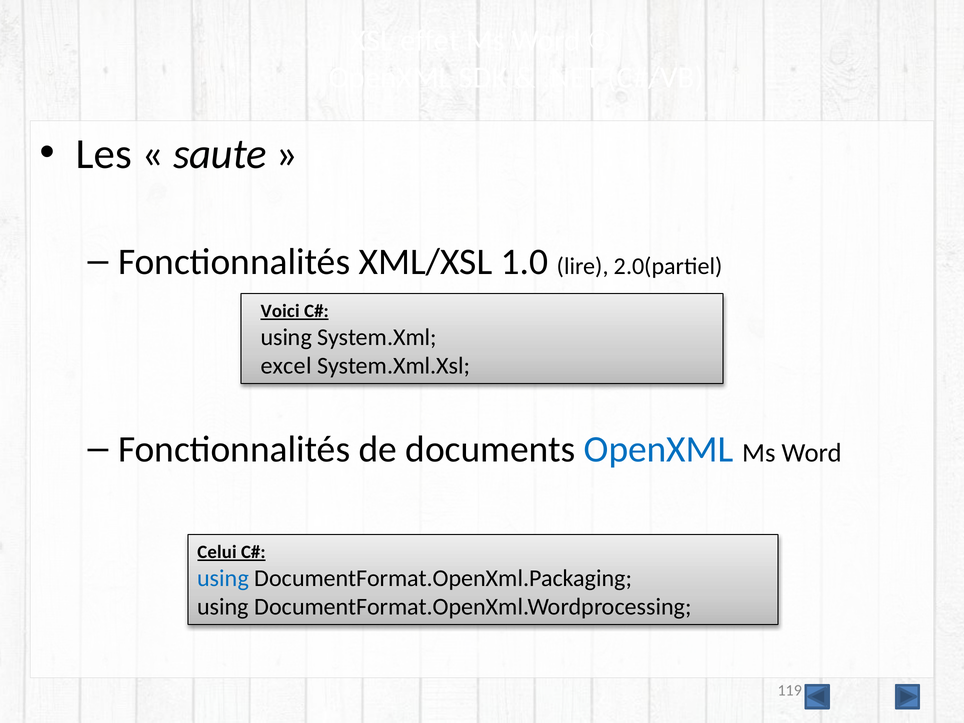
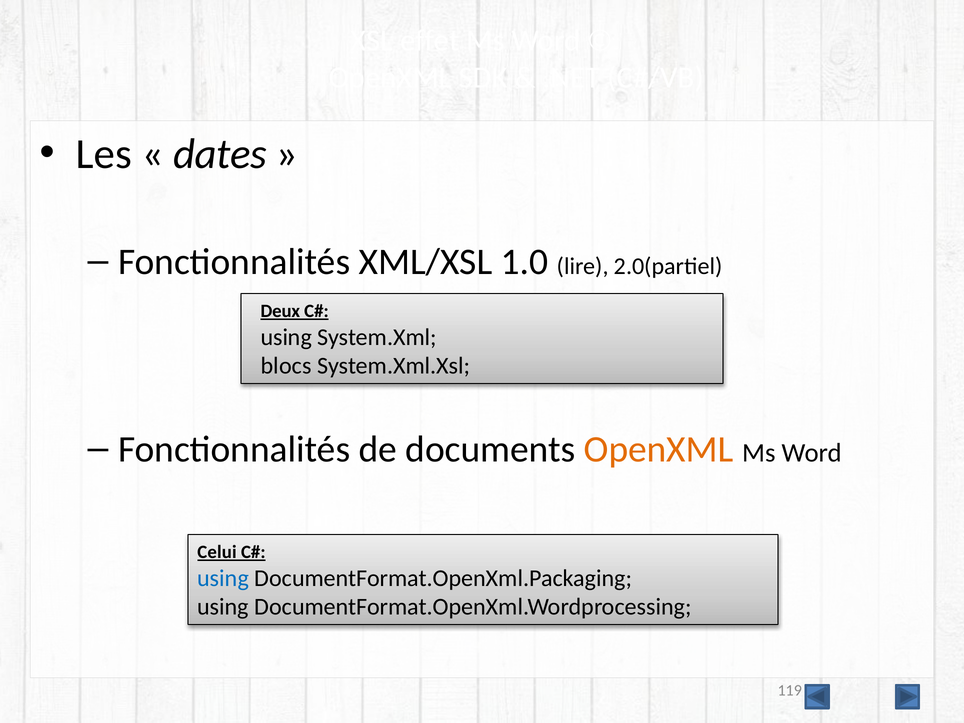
saute: saute -> dates
Voici: Voici -> Deux
excel: excel -> blocs
OpenXML at (659, 449) colour: blue -> orange
